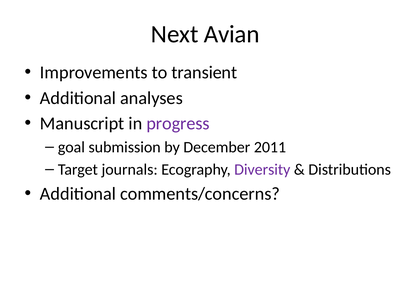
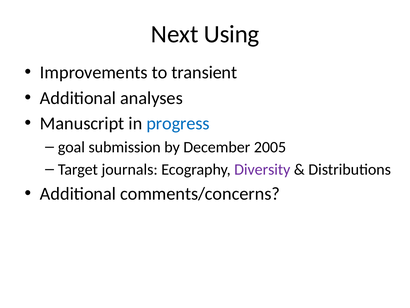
Avian: Avian -> Using
progress colour: purple -> blue
2011: 2011 -> 2005
